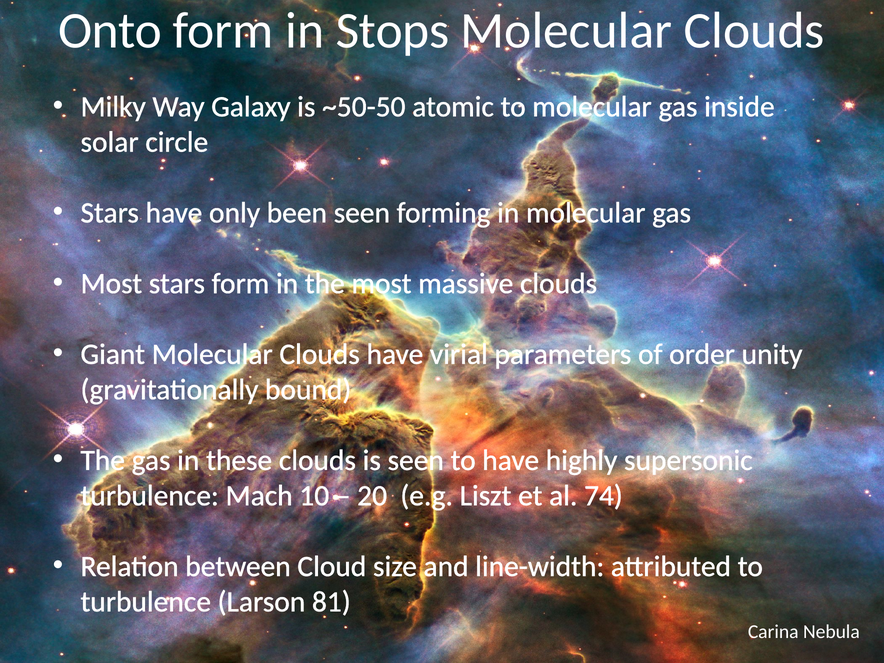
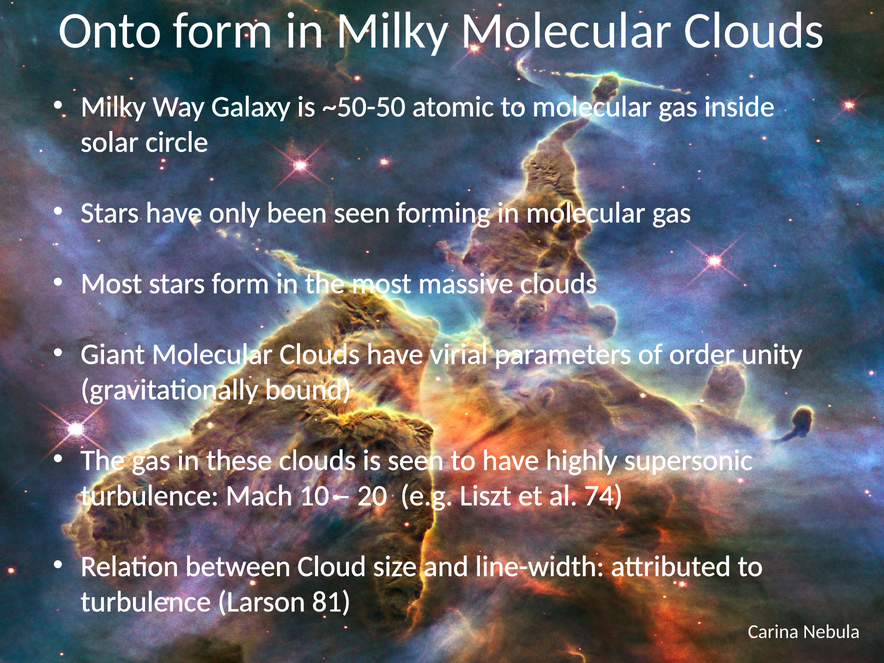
in Stops: Stops -> Milky
